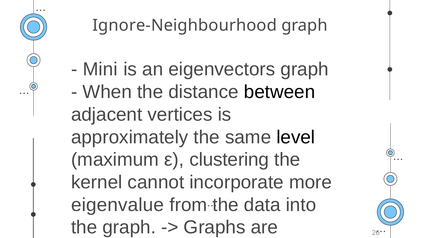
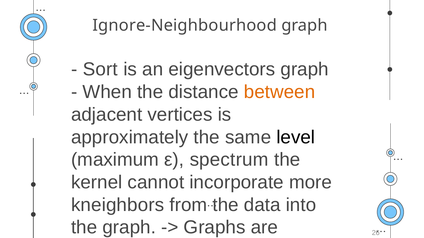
Mini: Mini -> Sort
between colour: black -> orange
clustering: clustering -> spectrum
eigenvalue: eigenvalue -> kneighbors
